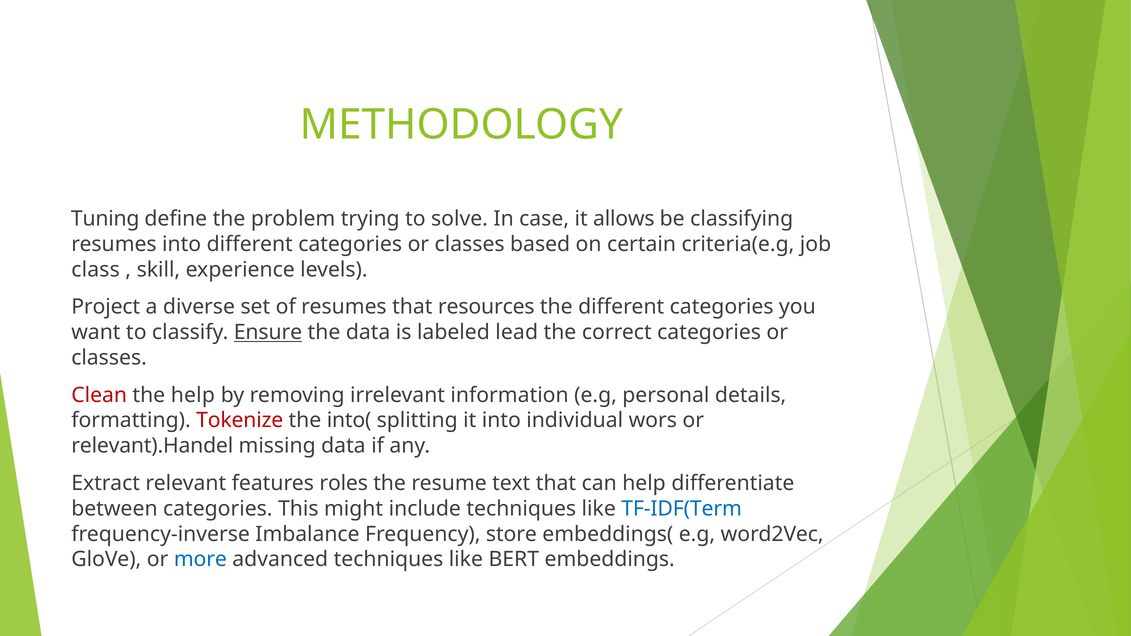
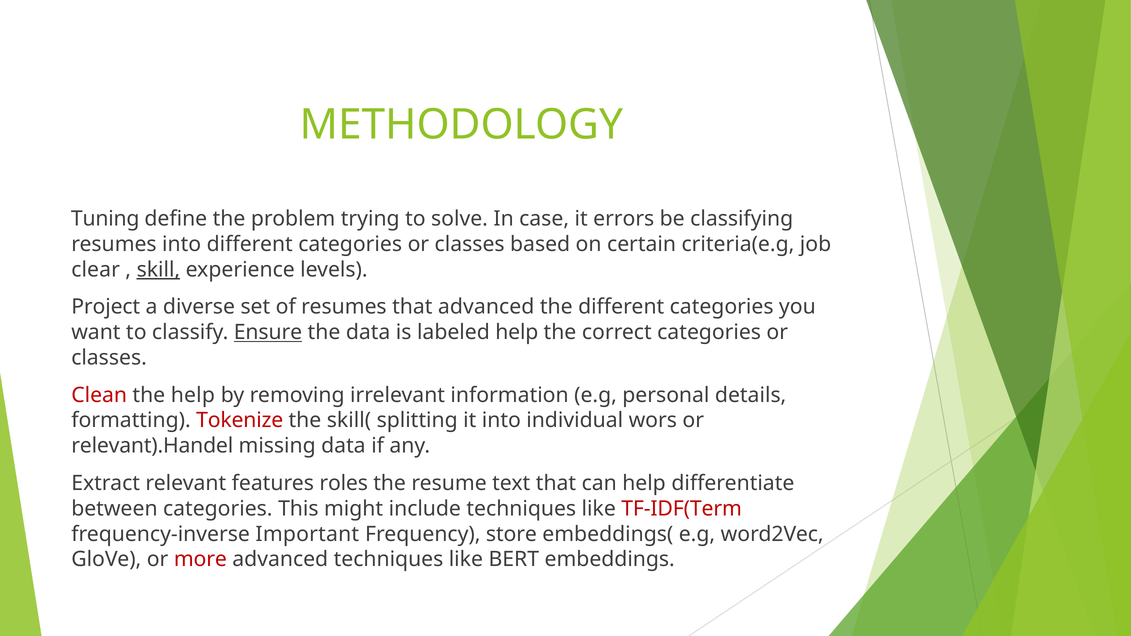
allows: allows -> errors
class: class -> clear
skill underline: none -> present
that resources: resources -> advanced
labeled lead: lead -> help
into(: into( -> skill(
TF-IDF(Term colour: blue -> red
Imbalance: Imbalance -> Important
more colour: blue -> red
